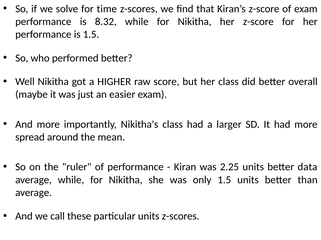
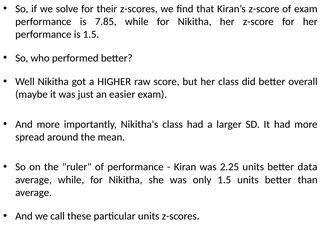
time: time -> their
8.32: 8.32 -> 7.85
